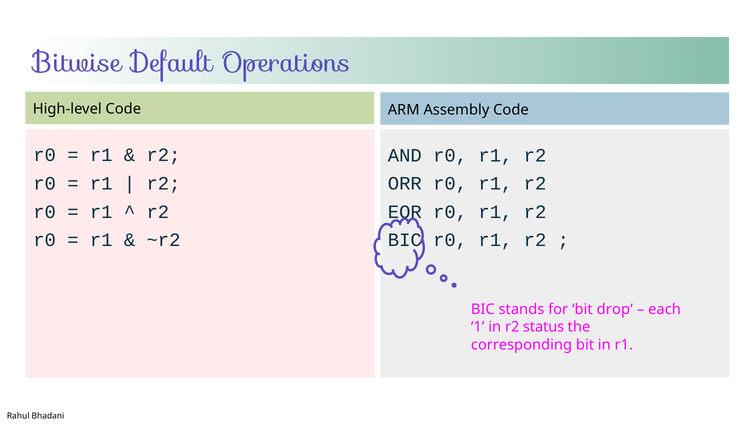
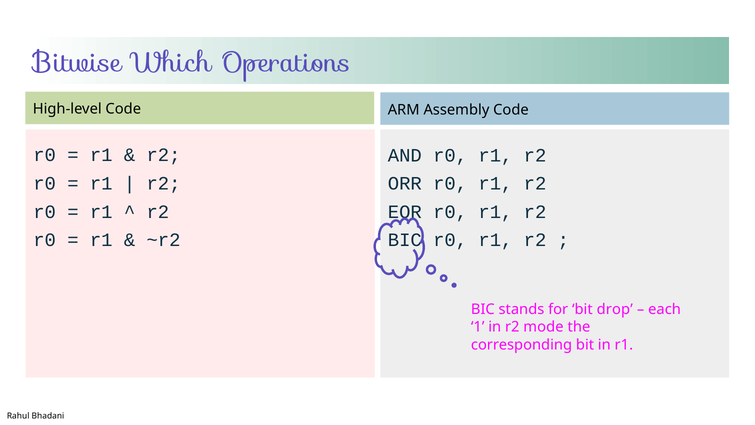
Default: Default -> Which
status: status -> mode
